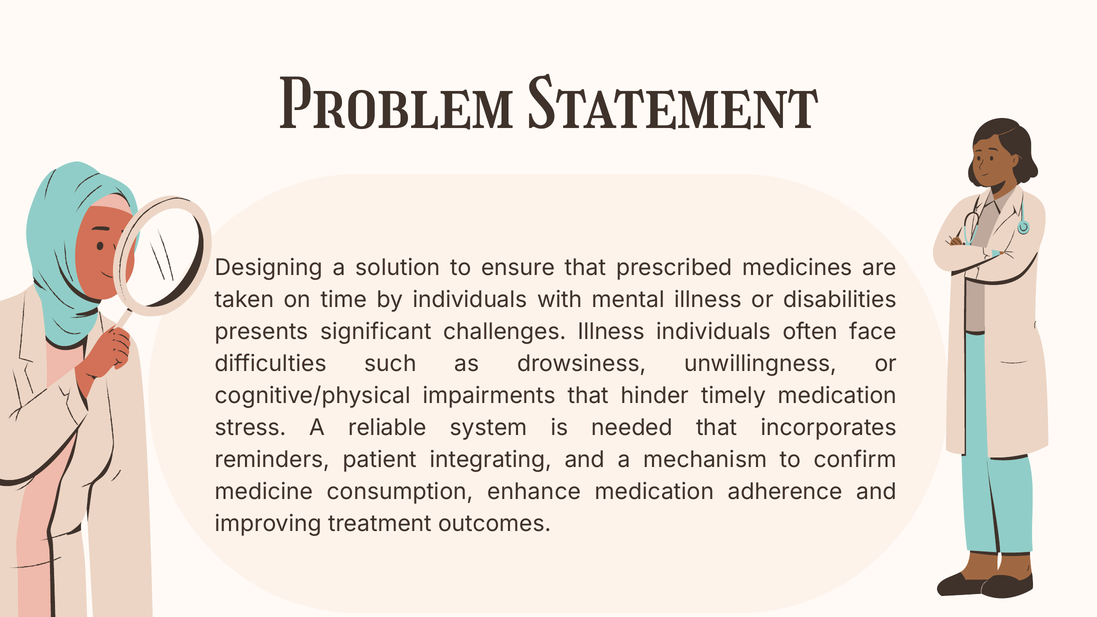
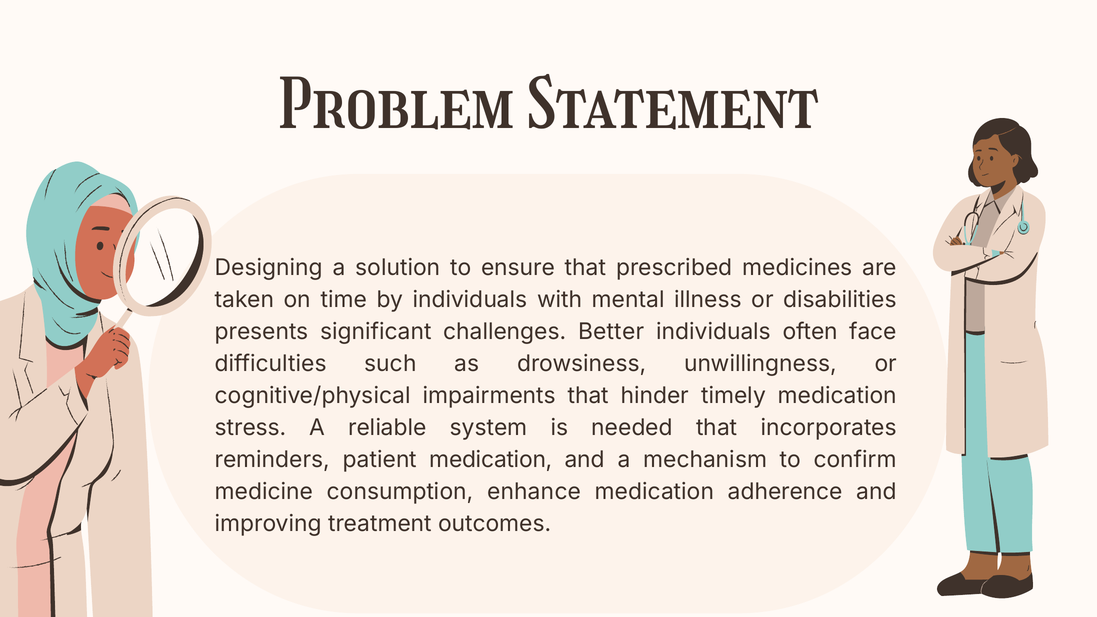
challenges Illness: Illness -> Better
patient integrating: integrating -> medication
